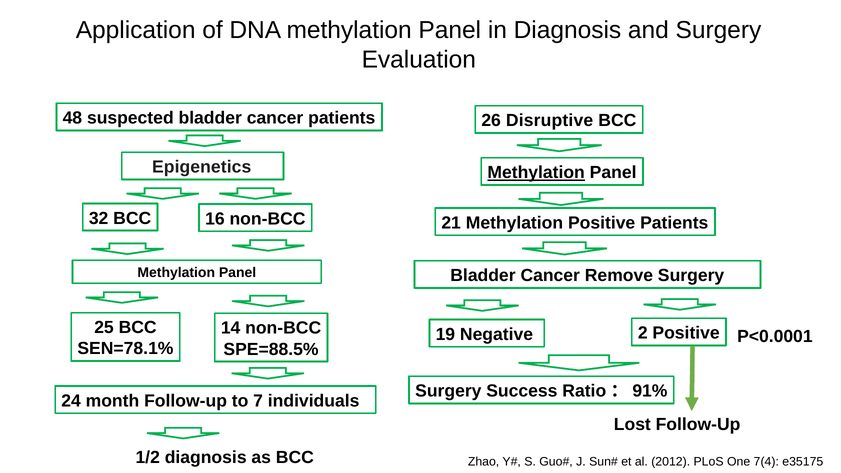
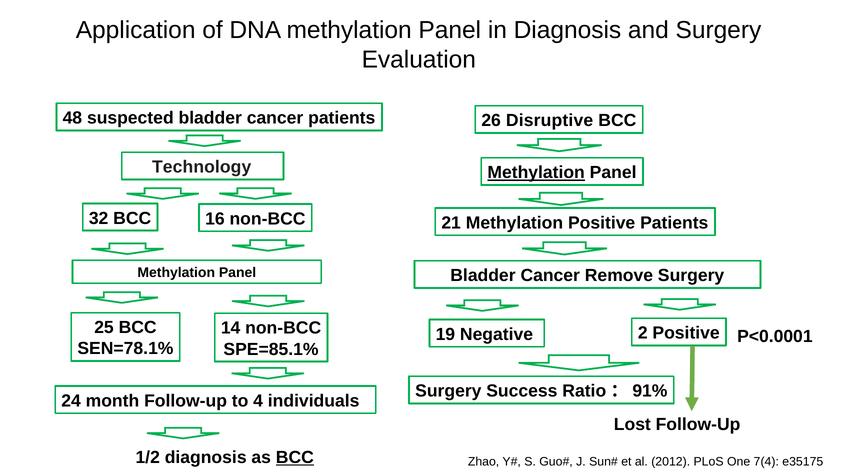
Epigenetics: Epigenetics -> Technology
SPE=88.5%: SPE=88.5% -> SPE=85.1%
7: 7 -> 4
BCC at (295, 458) underline: none -> present
